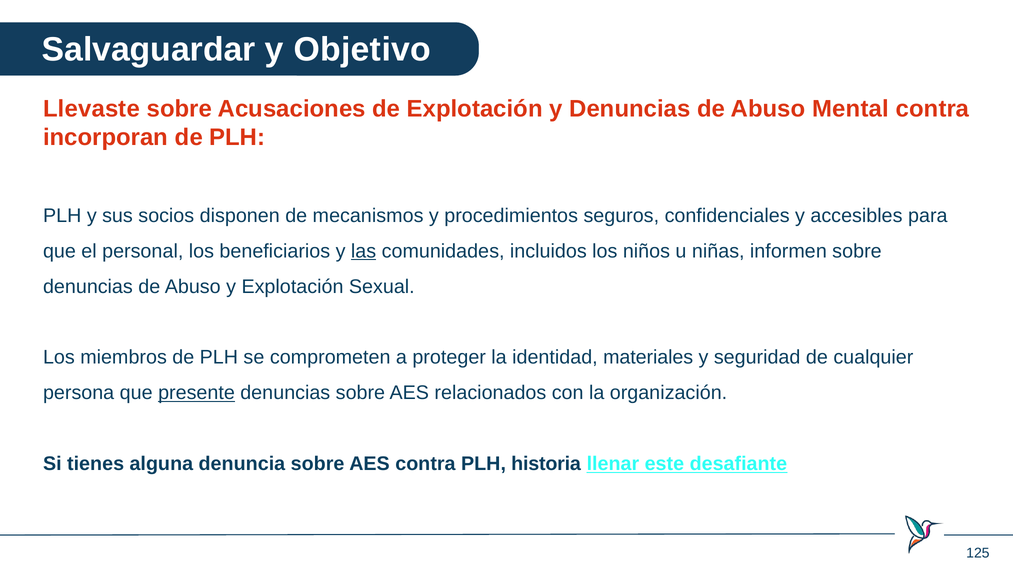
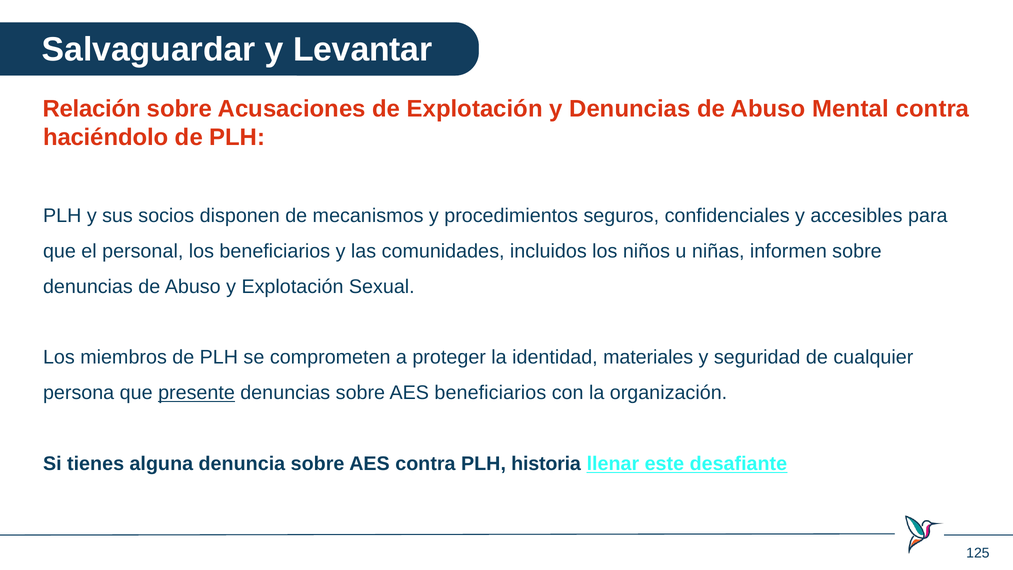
Objetivo: Objetivo -> Levantar
Llevaste: Llevaste -> Relación
incorporan: incorporan -> haciéndolo
las underline: present -> none
AES relacionados: relacionados -> beneficiarios
